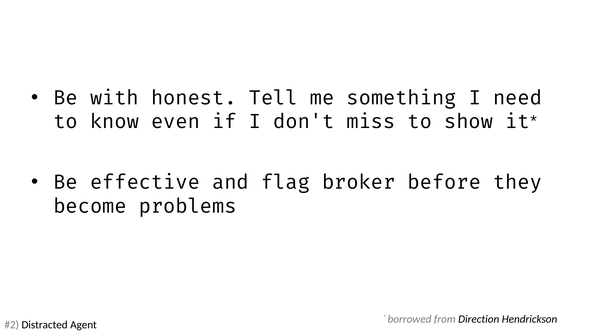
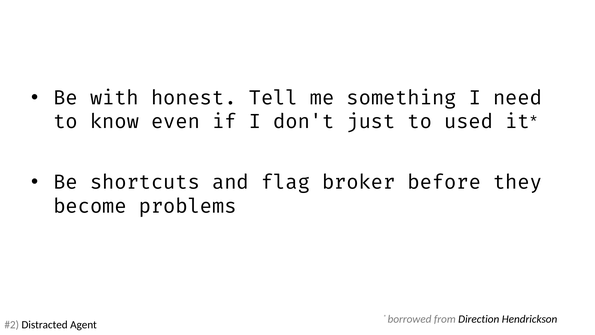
miss: miss -> just
show: show -> used
effective: effective -> shortcuts
